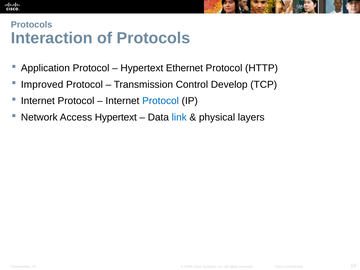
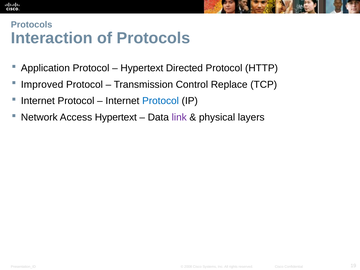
Ethernet: Ethernet -> Directed
Develop: Develop -> Replace
link colour: blue -> purple
